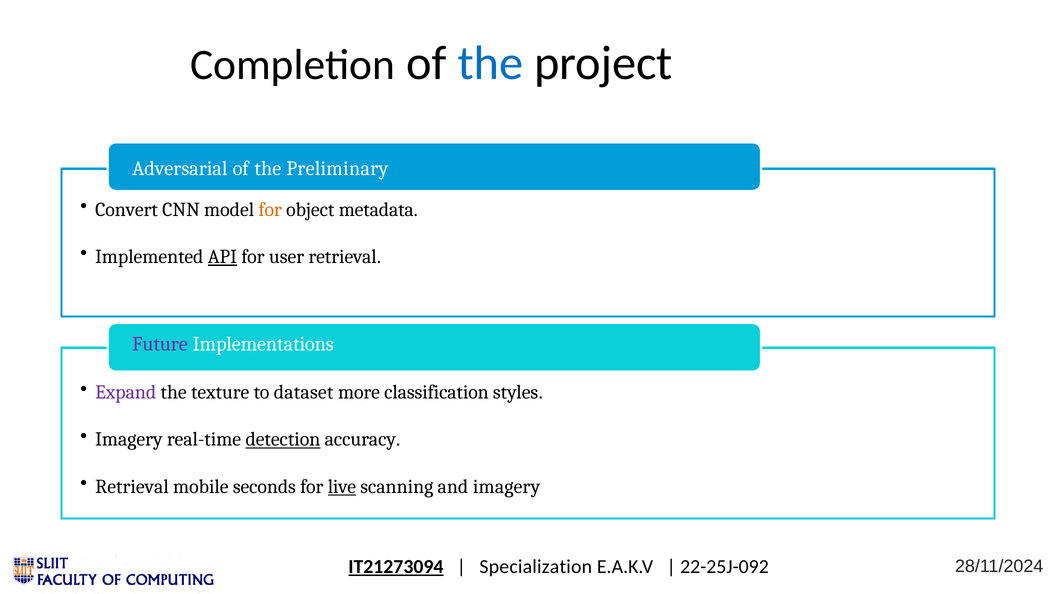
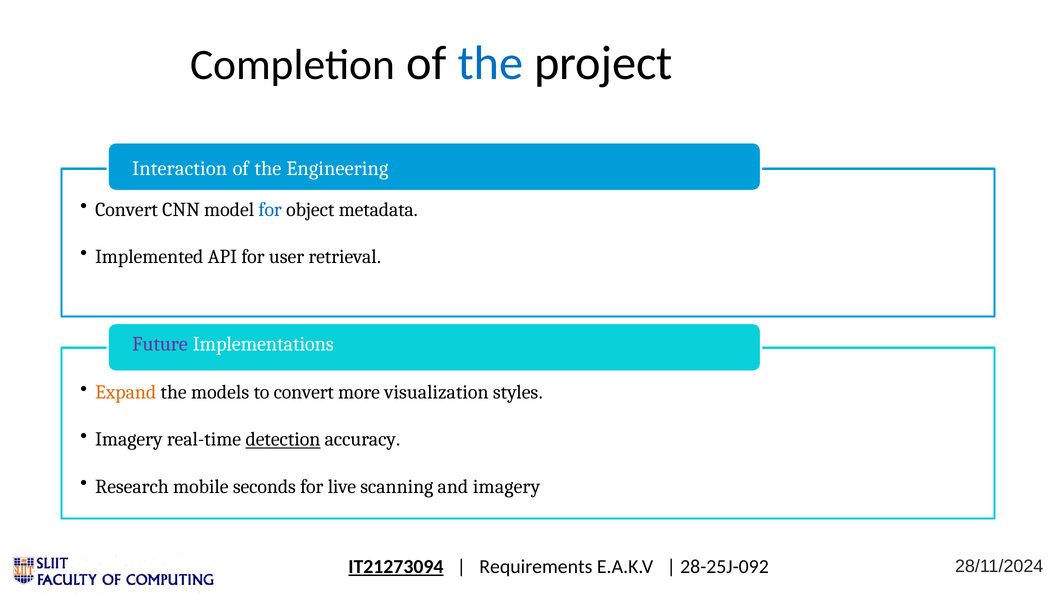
Adversarial: Adversarial -> Interaction
Preliminary: Preliminary -> Engineering
for at (270, 210) colour: orange -> blue
API underline: present -> none
Expand colour: purple -> orange
texture: texture -> models
to dataset: dataset -> convert
classification: classification -> visualization
Retrieval at (132, 486): Retrieval -> Research
live underline: present -> none
Specialization: Specialization -> Requirements
22-25J-092: 22-25J-092 -> 28-25J-092
